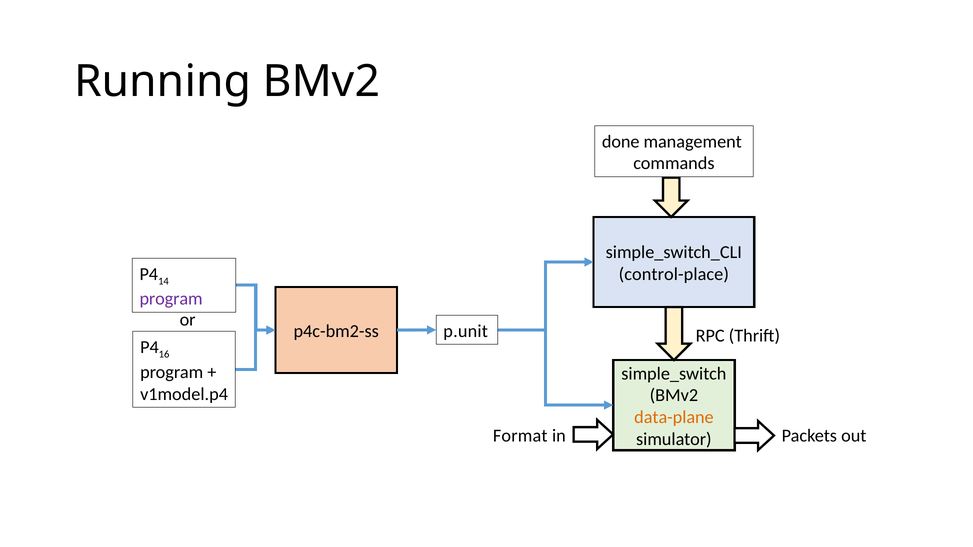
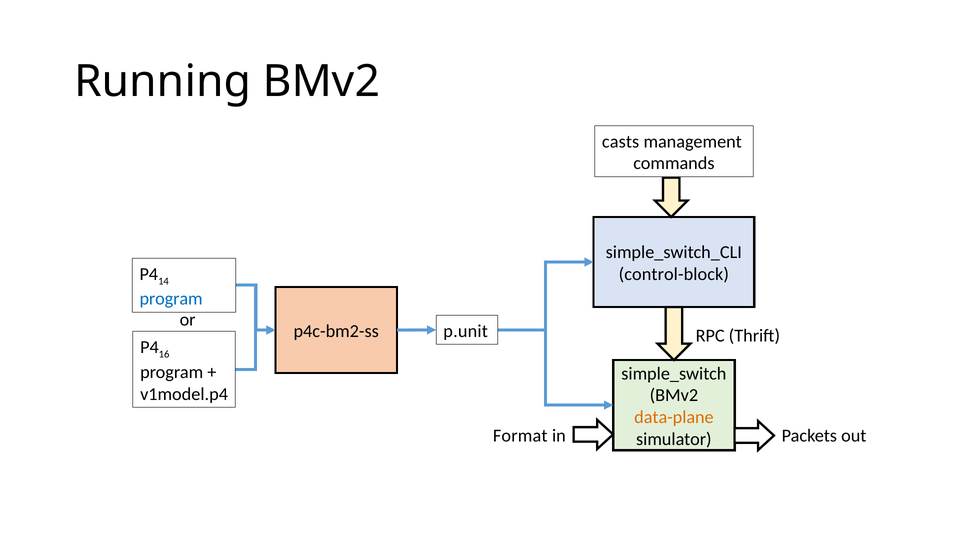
done: done -> casts
control-place: control-place -> control-block
program at (171, 299) colour: purple -> blue
